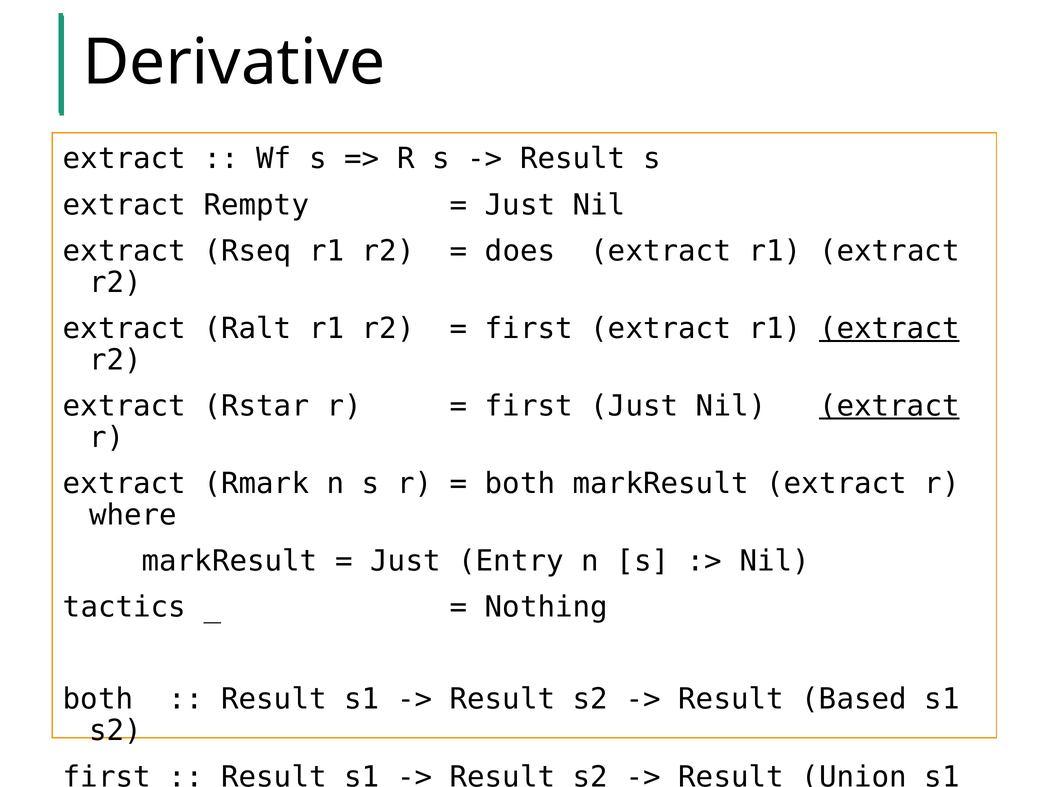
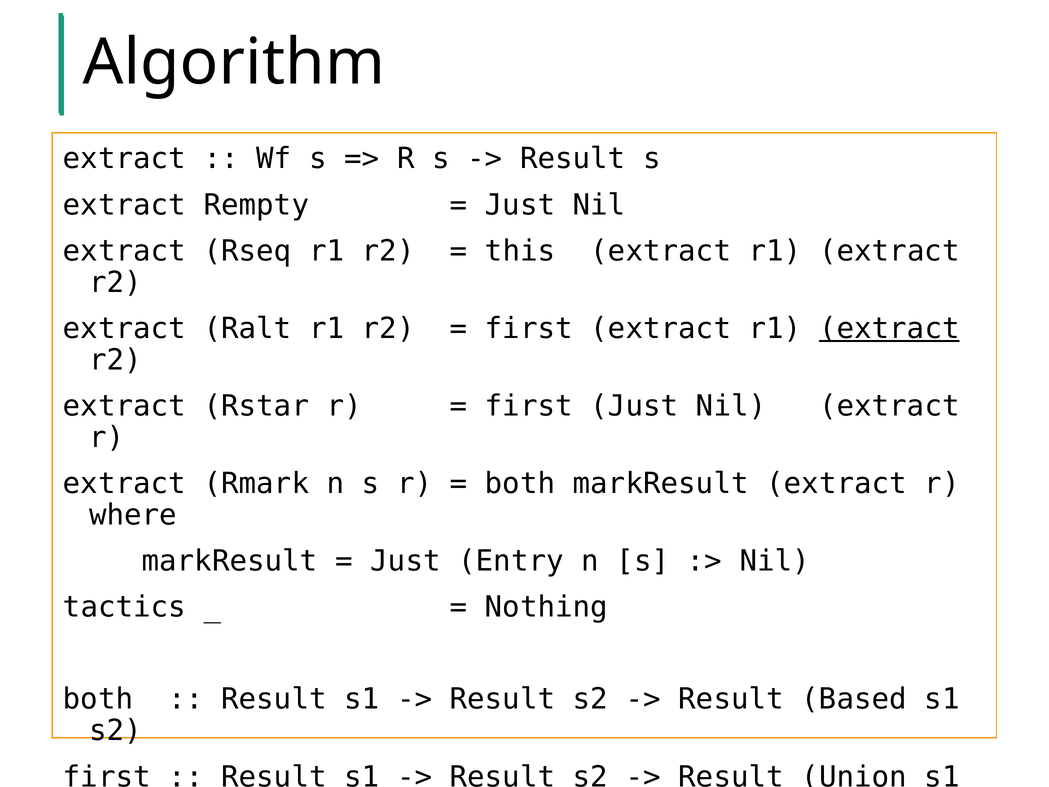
Derivative: Derivative -> Algorithm
does: does -> this
extract at (889, 406) underline: present -> none
